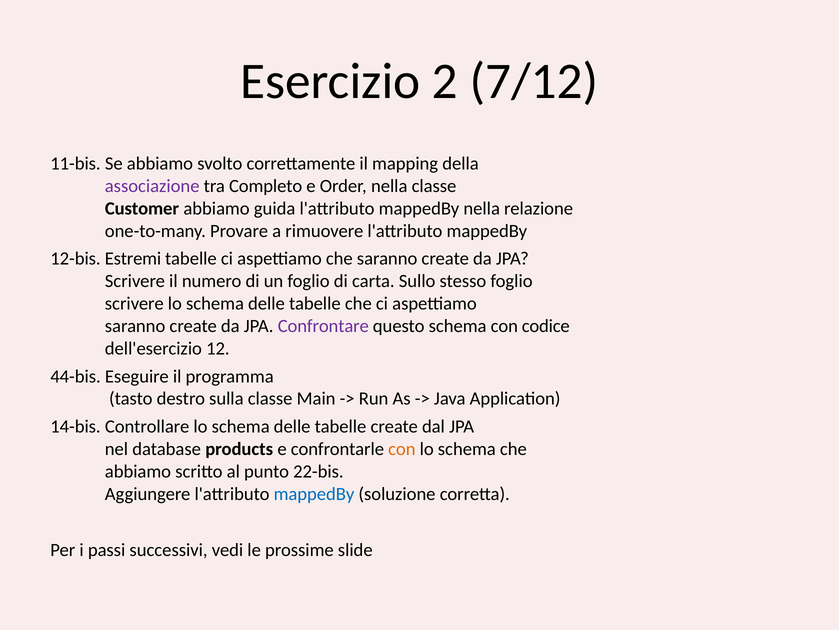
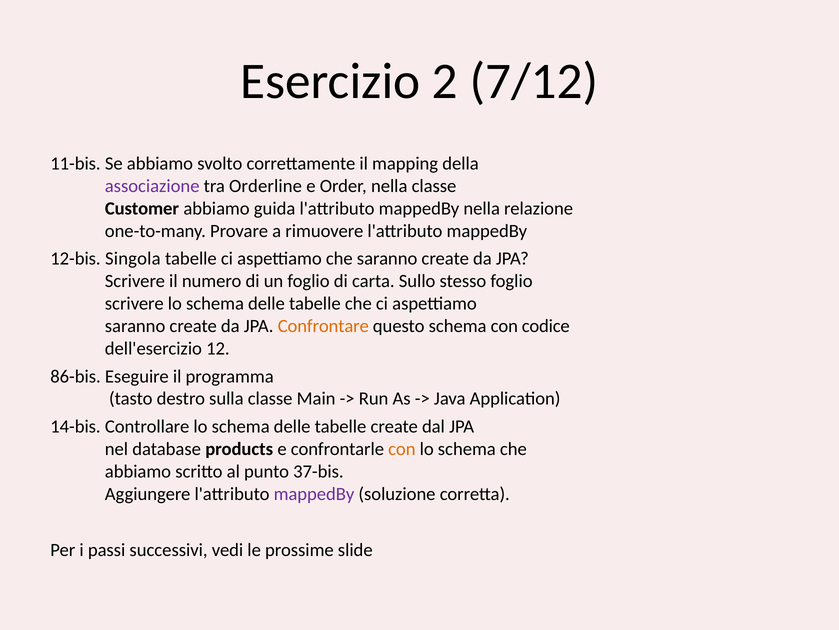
Completo: Completo -> Orderline
Estremi: Estremi -> Singola
Confrontare colour: purple -> orange
44-bis: 44-bis -> 86-bis
22-bis: 22-bis -> 37-bis
mappedBy at (314, 493) colour: blue -> purple
